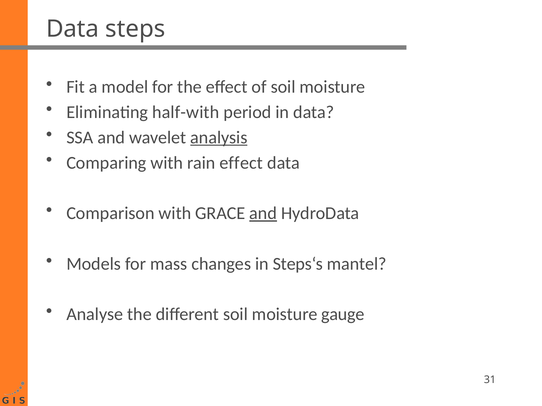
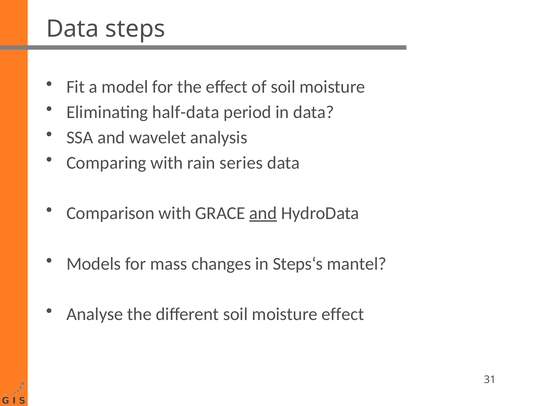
half-with: half-with -> half-data
analysis underline: present -> none
rain effect: effect -> series
moisture gauge: gauge -> effect
